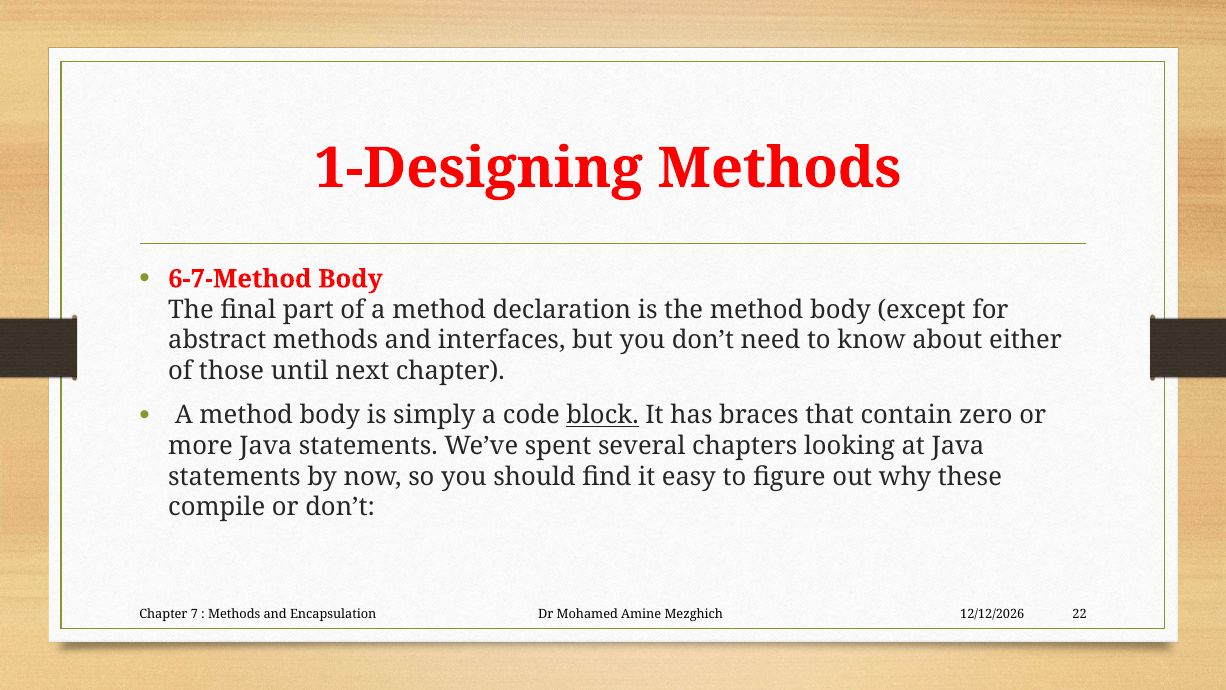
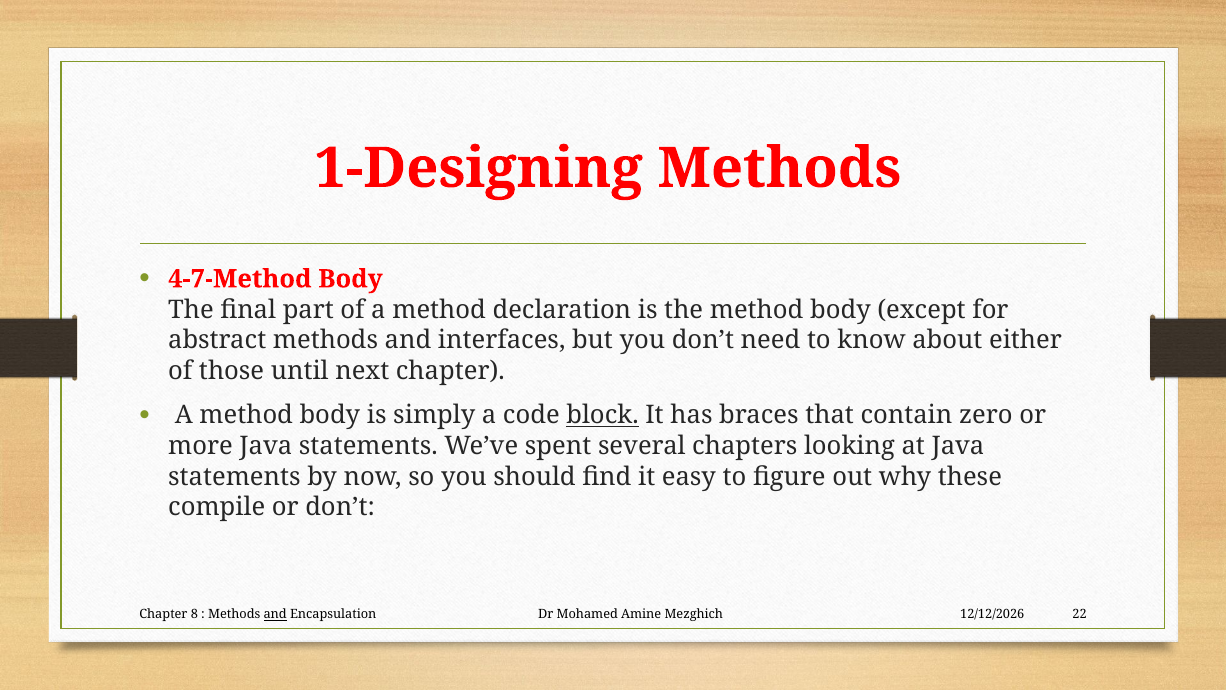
6-7-Method: 6-7-Method -> 4-7-Method
7: 7 -> 8
and at (275, 614) underline: none -> present
